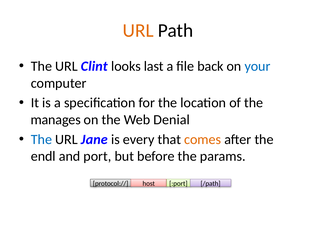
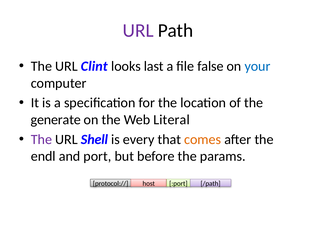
URL at (138, 31) colour: orange -> purple
back: back -> false
manages: manages -> generate
Denial: Denial -> Literal
The at (41, 139) colour: blue -> purple
Jane: Jane -> Shell
